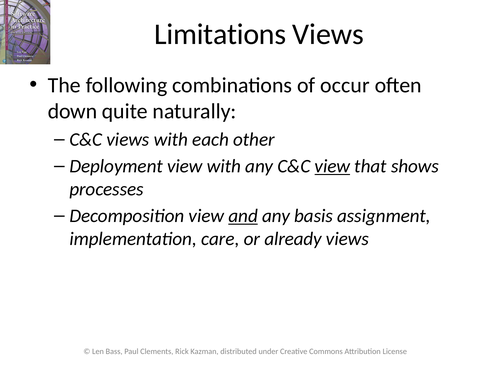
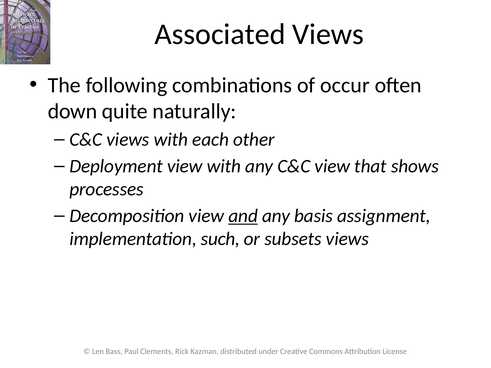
Limitations: Limitations -> Associated
view at (332, 166) underline: present -> none
care: care -> such
already: already -> subsets
